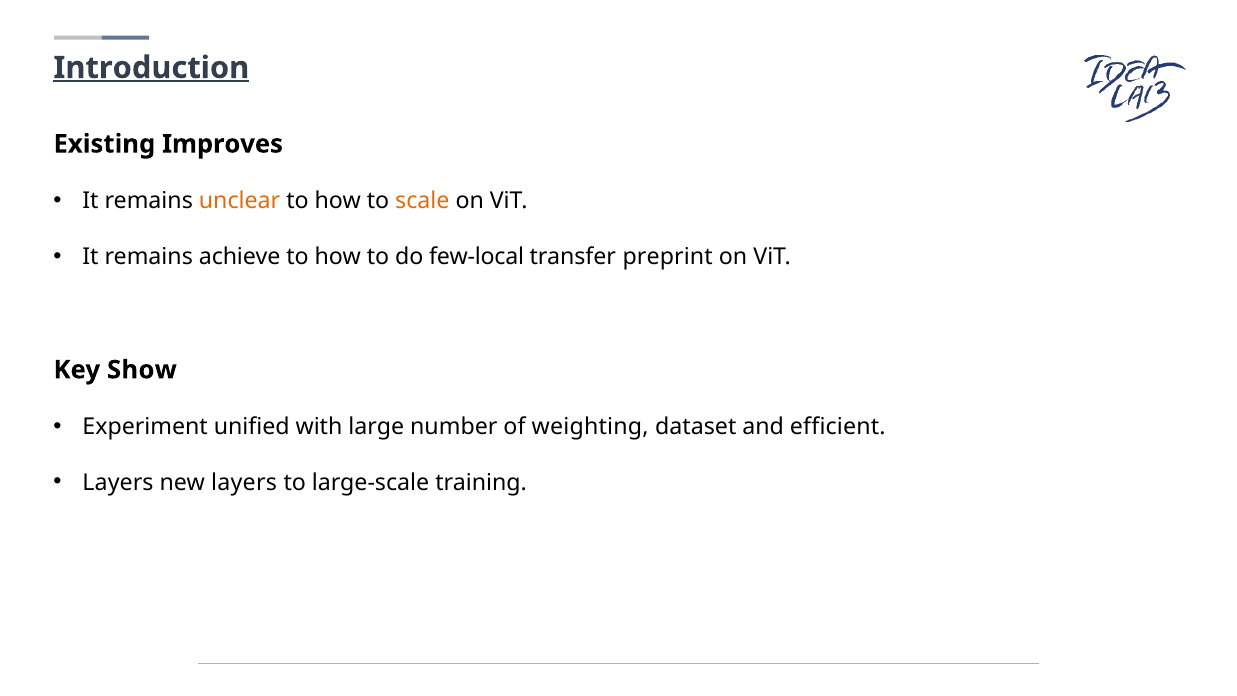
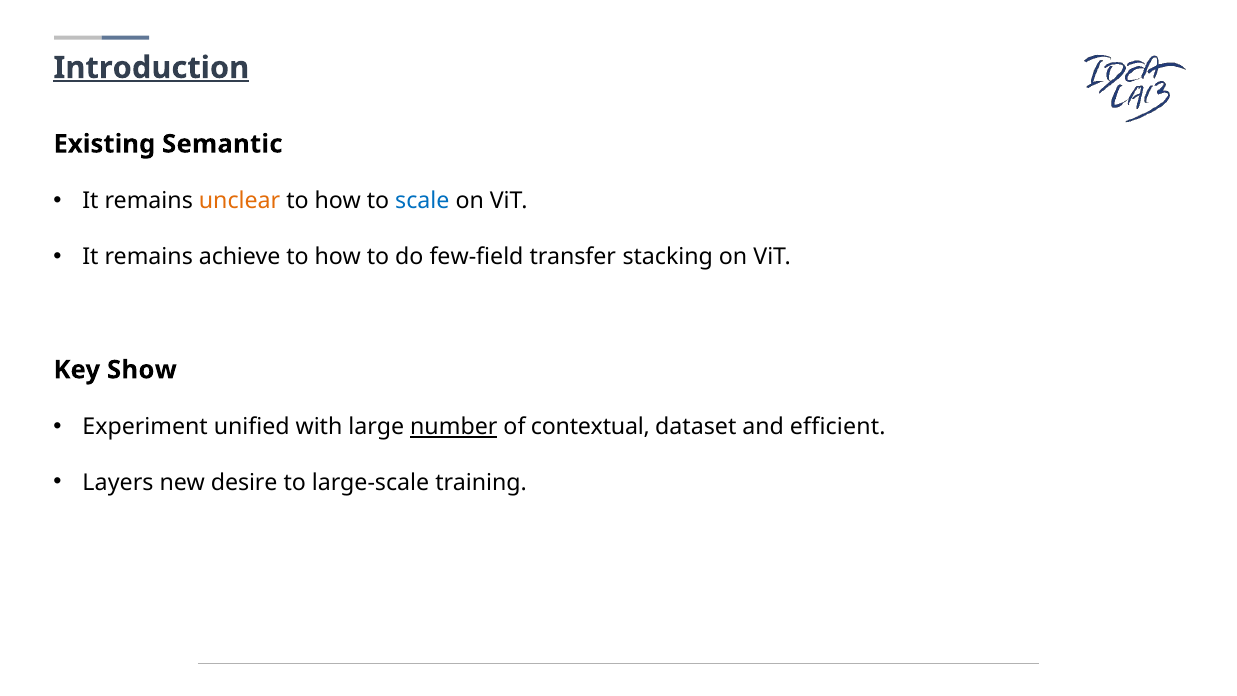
Improves: Improves -> Semantic
scale colour: orange -> blue
few-local: few-local -> few-field
preprint: preprint -> stacking
number underline: none -> present
weighting: weighting -> contextual
new layers: layers -> desire
